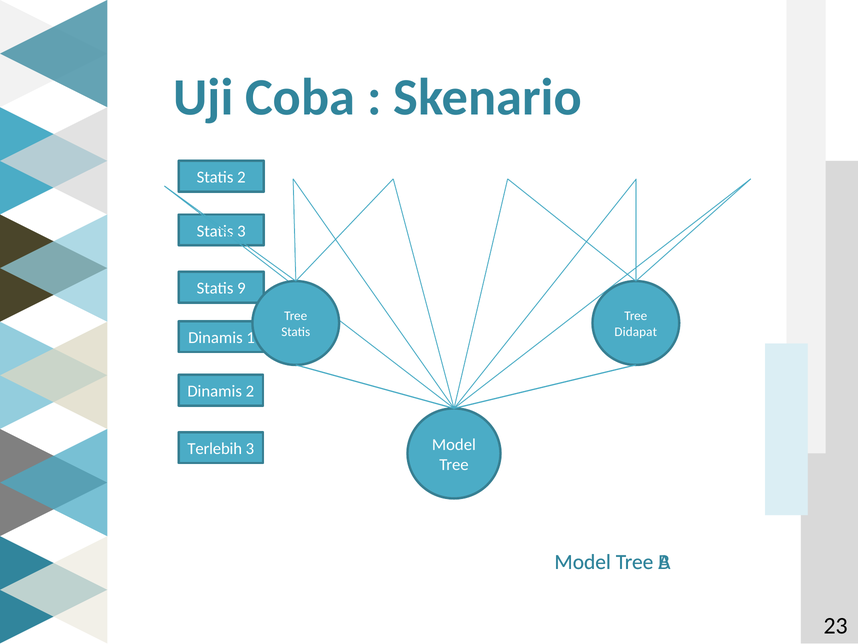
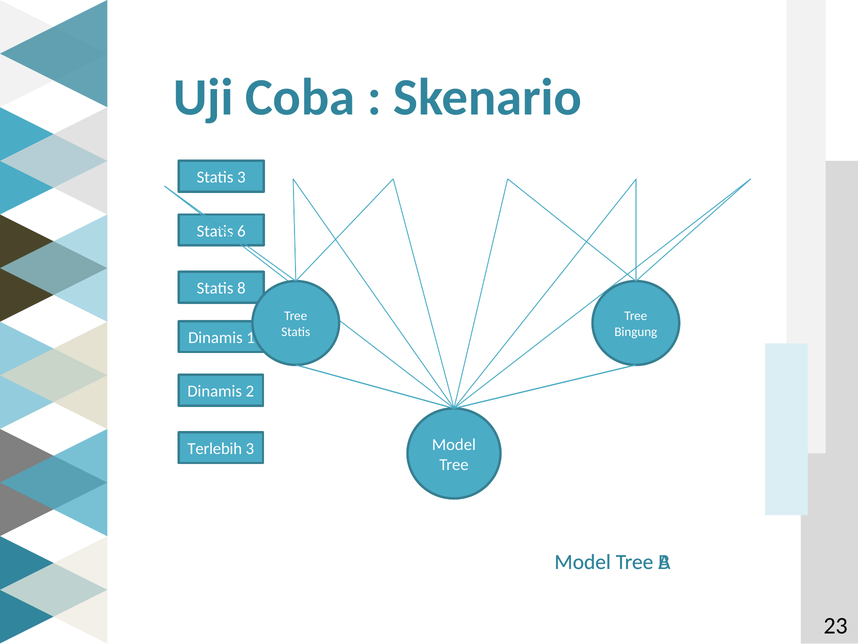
Statis 2: 2 -> 3
Statis 3: 3 -> 6
9: 9 -> 8
Didapat: Didapat -> Bingung
